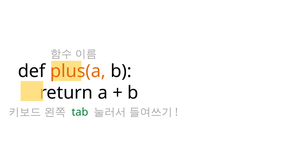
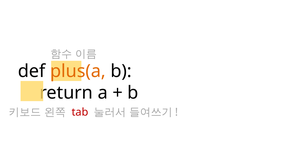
tab colour: green -> red
